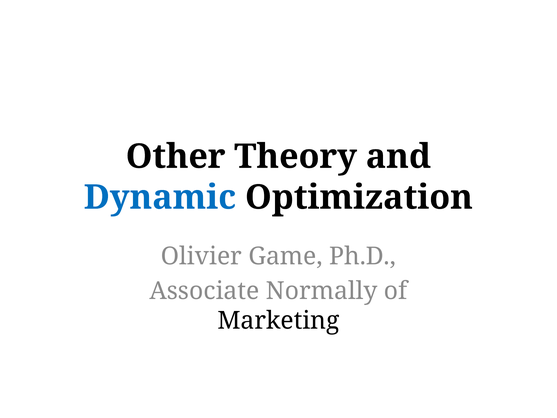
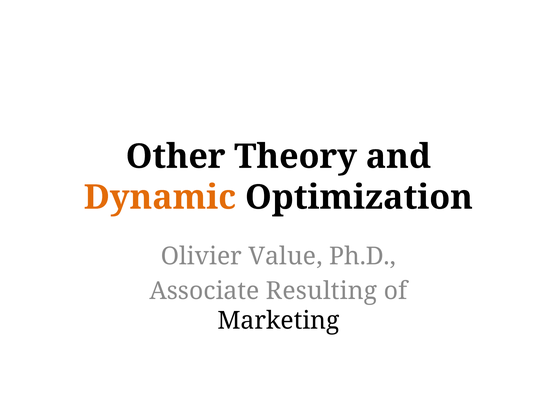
Dynamic colour: blue -> orange
Game: Game -> Value
Normally: Normally -> Resulting
